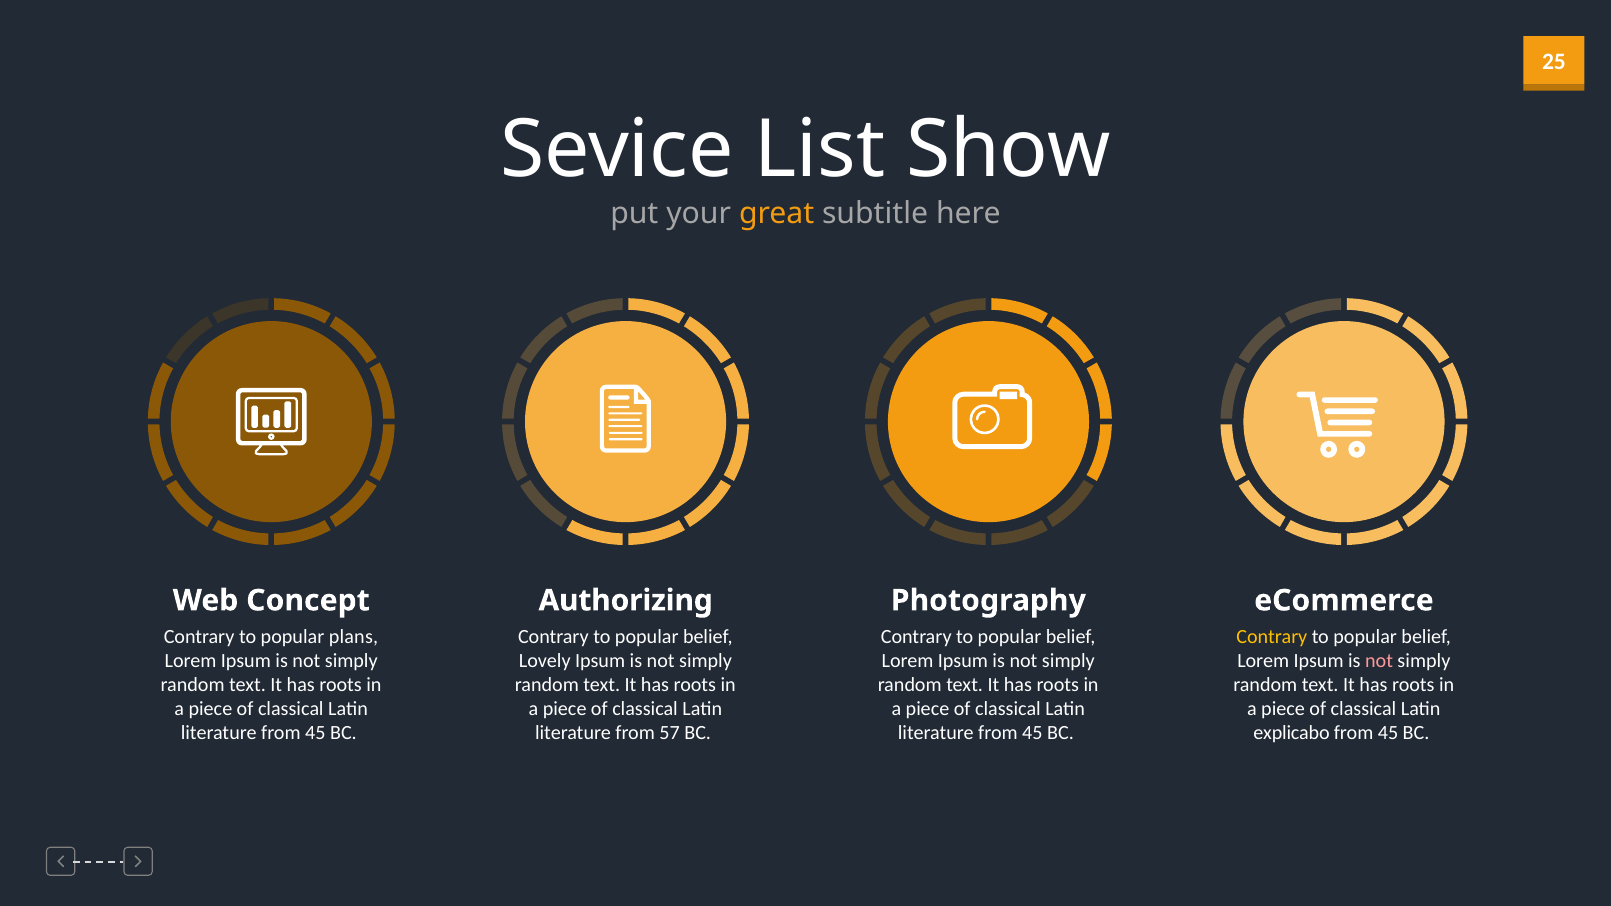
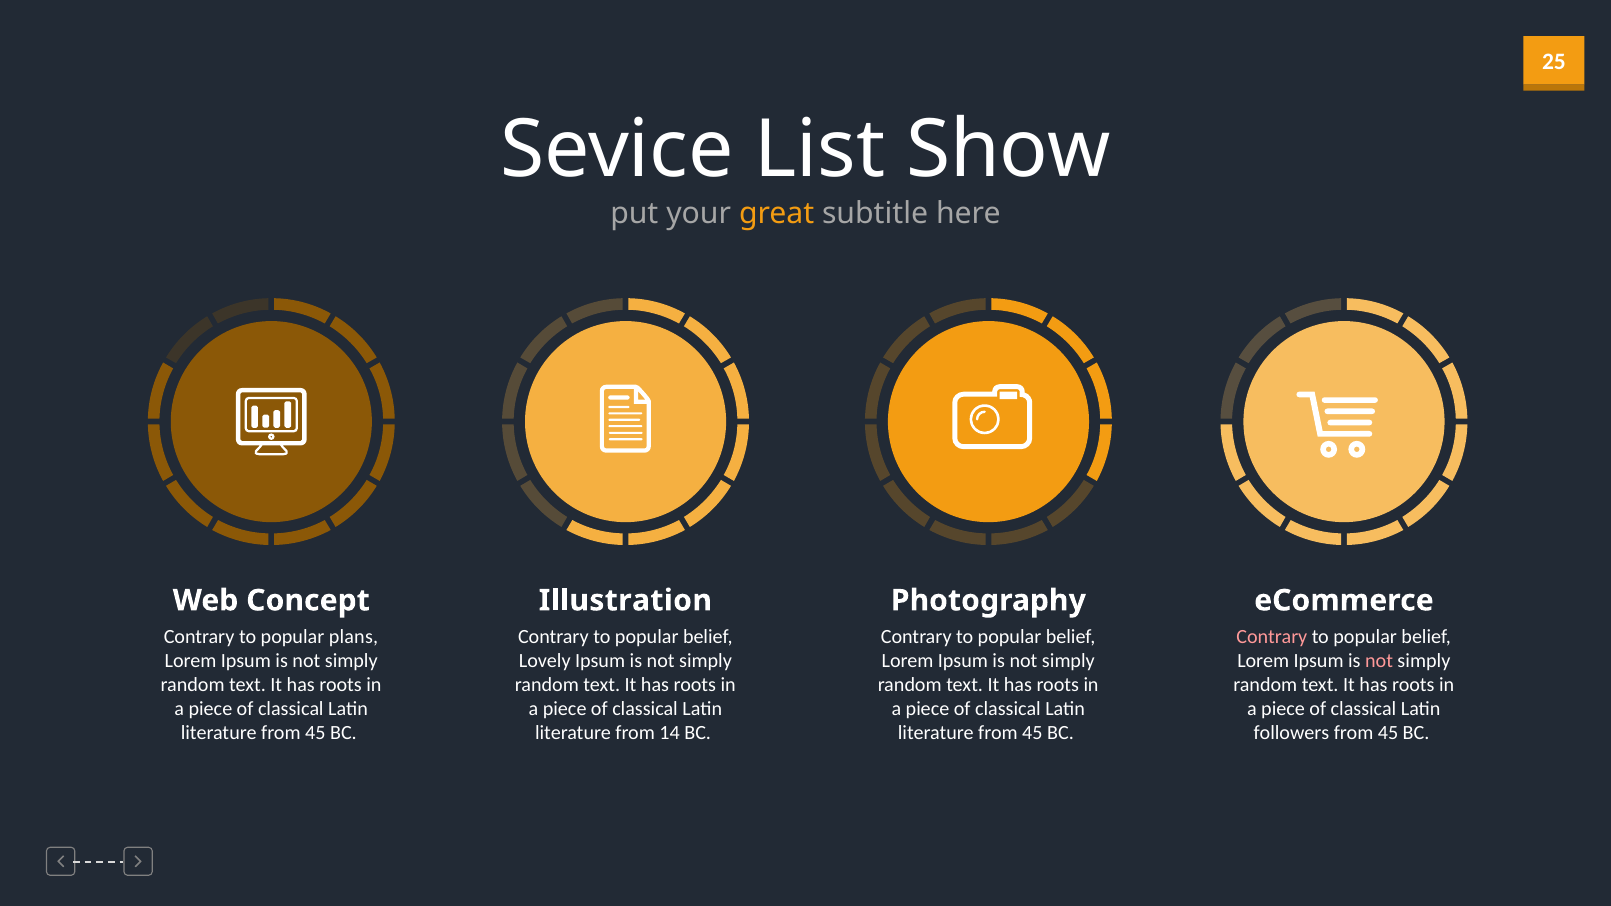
Authorizing: Authorizing -> Illustration
Contrary at (1272, 637) colour: yellow -> pink
57: 57 -> 14
explicabo: explicabo -> followers
